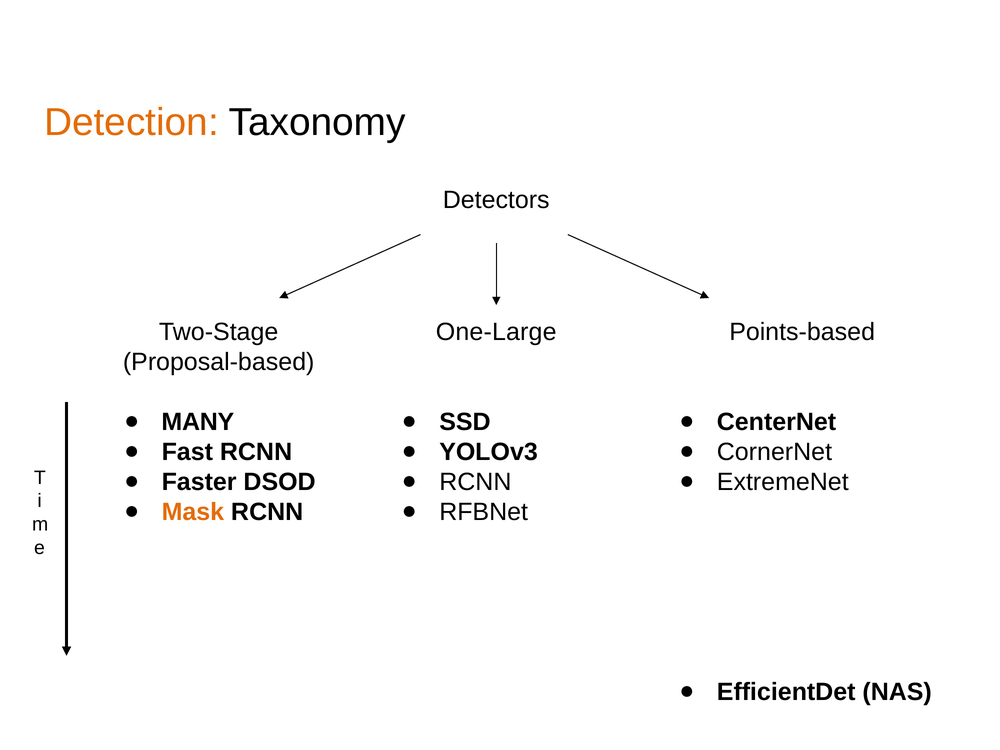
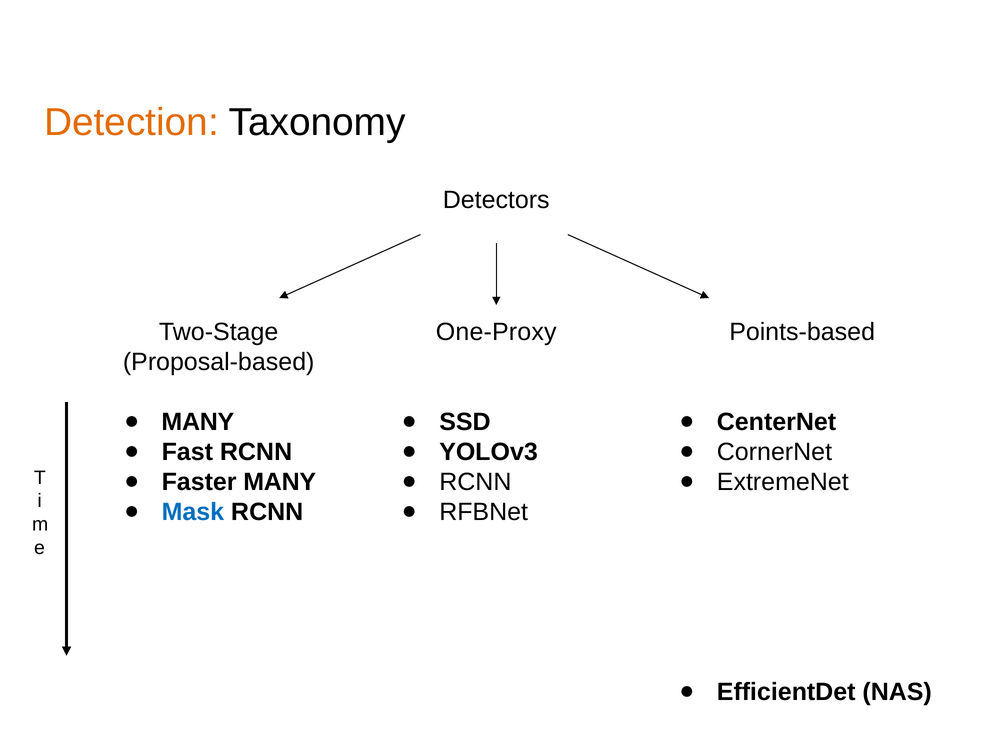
One-Large: One-Large -> One-Proxy
Faster DSOD: DSOD -> MANY
Mask colour: orange -> blue
